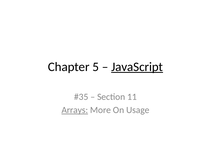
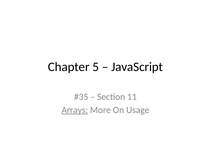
JavaScript underline: present -> none
